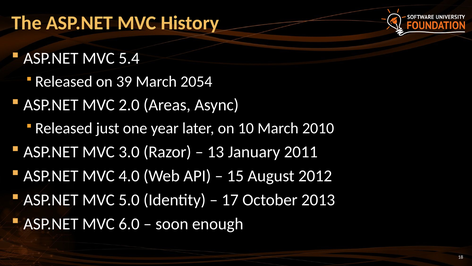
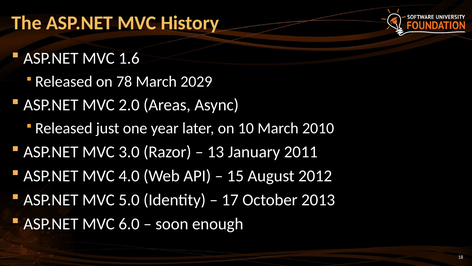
5.4: 5.4 -> 1.6
39: 39 -> 78
2054: 2054 -> 2029
